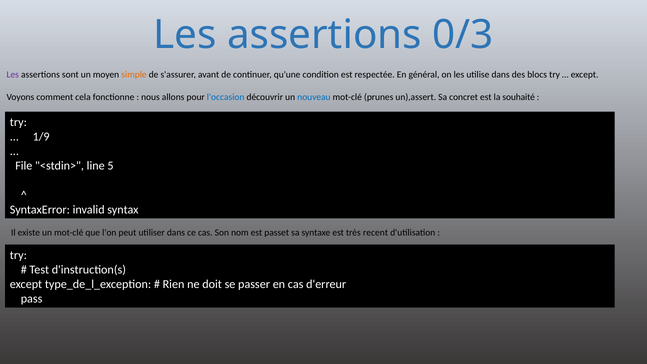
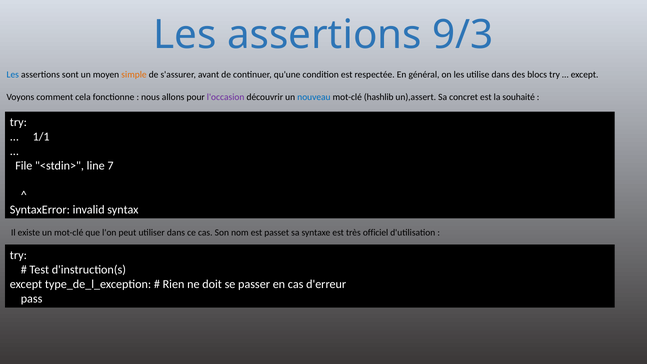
0/3: 0/3 -> 9/3
Les at (13, 74) colour: purple -> blue
l'occasion colour: blue -> purple
prunes: prunes -> hashlib
1/9: 1/9 -> 1/1
5: 5 -> 7
recent: recent -> officiel
